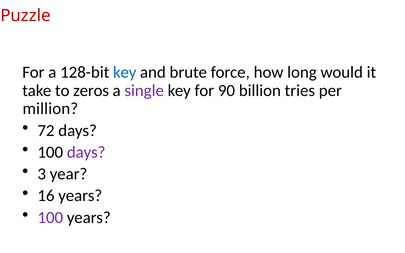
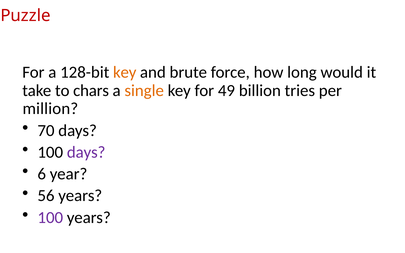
key at (125, 72) colour: blue -> orange
zeros: zeros -> chars
single colour: purple -> orange
90: 90 -> 49
72: 72 -> 70
3: 3 -> 6
16: 16 -> 56
